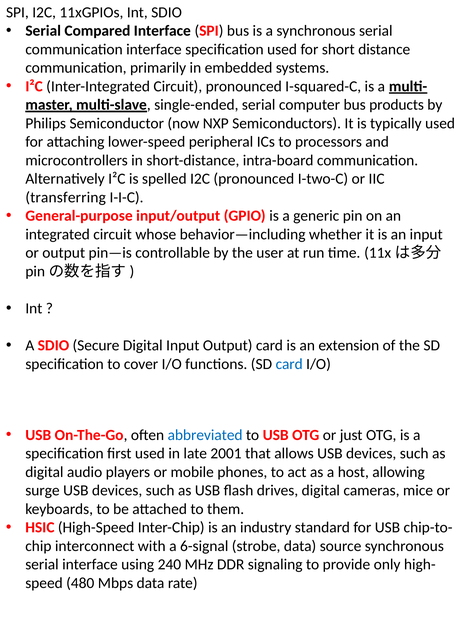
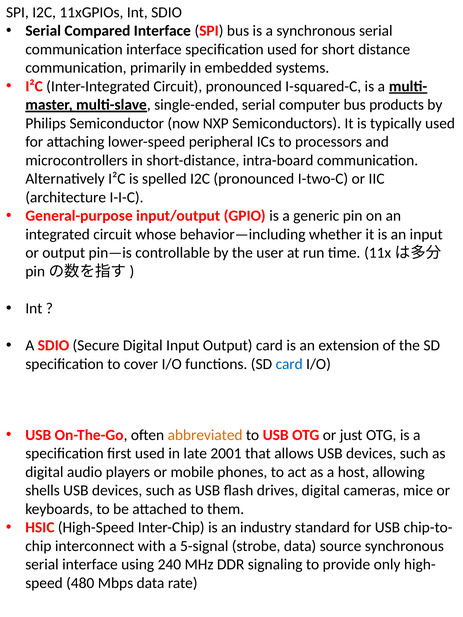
transferring: transferring -> architecture
abbreviated colour: blue -> orange
surge: surge -> shells
6-signal: 6-signal -> 5-signal
